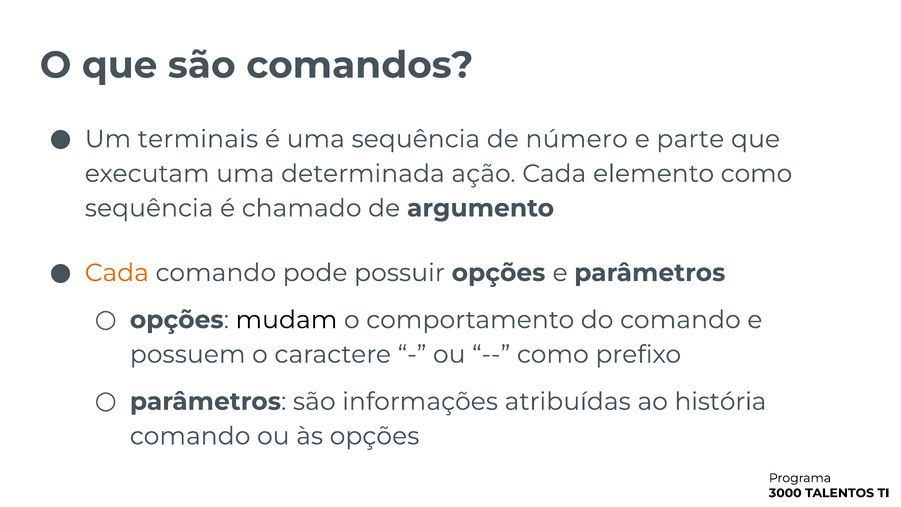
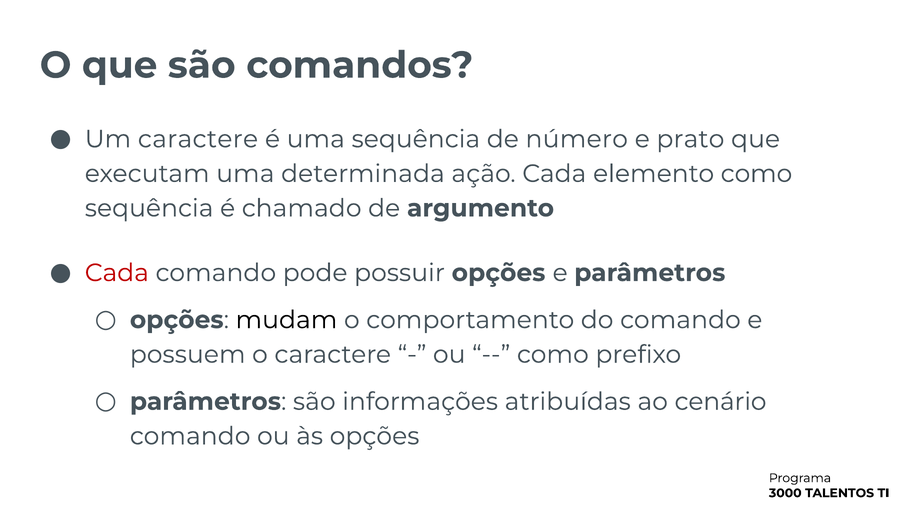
Um terminais: terminais -> caractere
parte: parte -> prato
Cada at (117, 273) colour: orange -> red
história: história -> cenário
